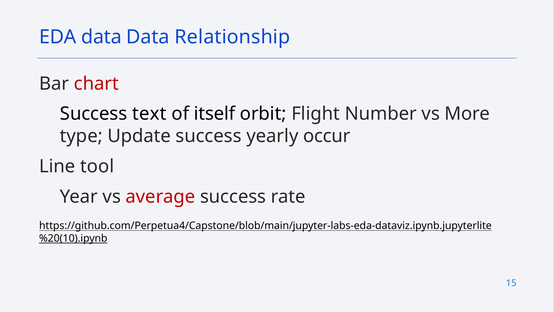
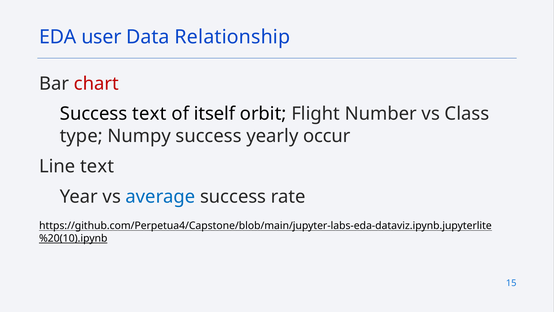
EDA data: data -> user
More: More -> Class
Update: Update -> Numpy
Line tool: tool -> text
average colour: red -> blue
